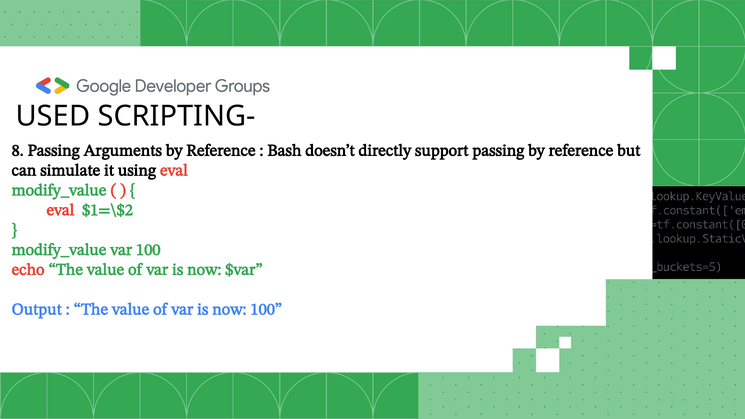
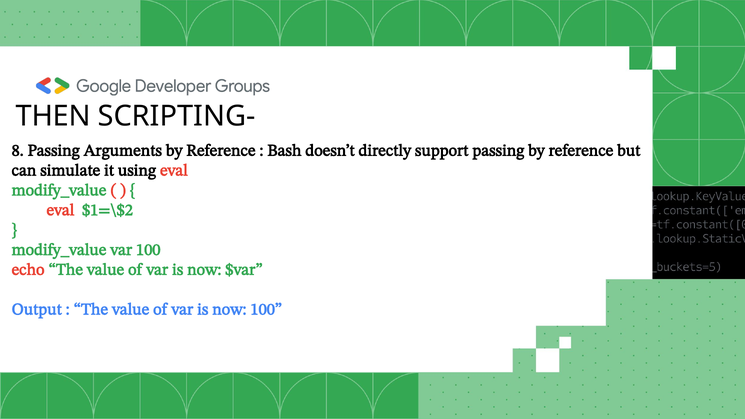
USED: USED -> THEN
